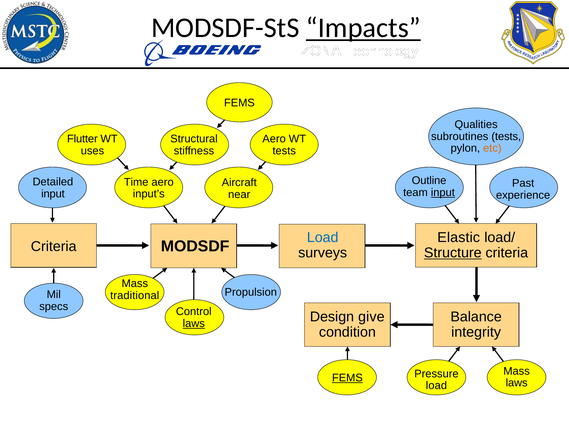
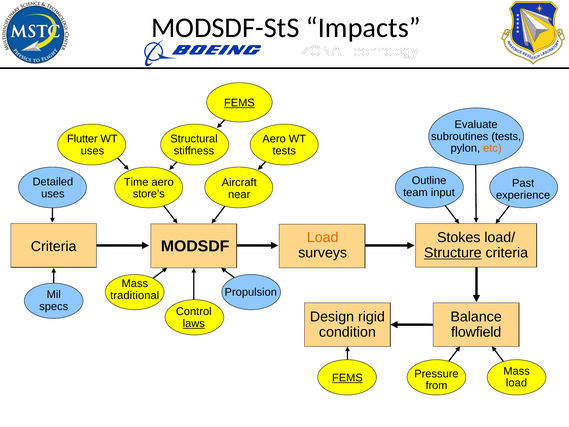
Impacts underline: present -> none
FEMS at (239, 103) underline: none -> present
Qualities: Qualities -> Evaluate
input at (443, 192) underline: present -> none
input at (53, 194): input -> uses
input’s: input’s -> store’s
Elastic: Elastic -> Stokes
Load at (323, 237) colour: blue -> orange
give: give -> rigid
integrity: integrity -> flowfield
laws at (517, 383): laws -> load
load at (436, 385): load -> from
